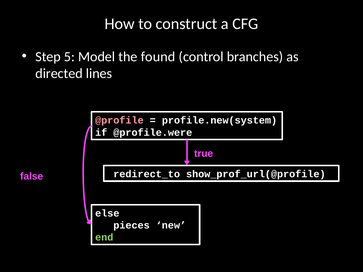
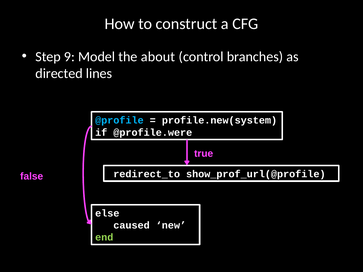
5: 5 -> 9
found: found -> about
@profile colour: pink -> light blue
pieces: pieces -> caused
